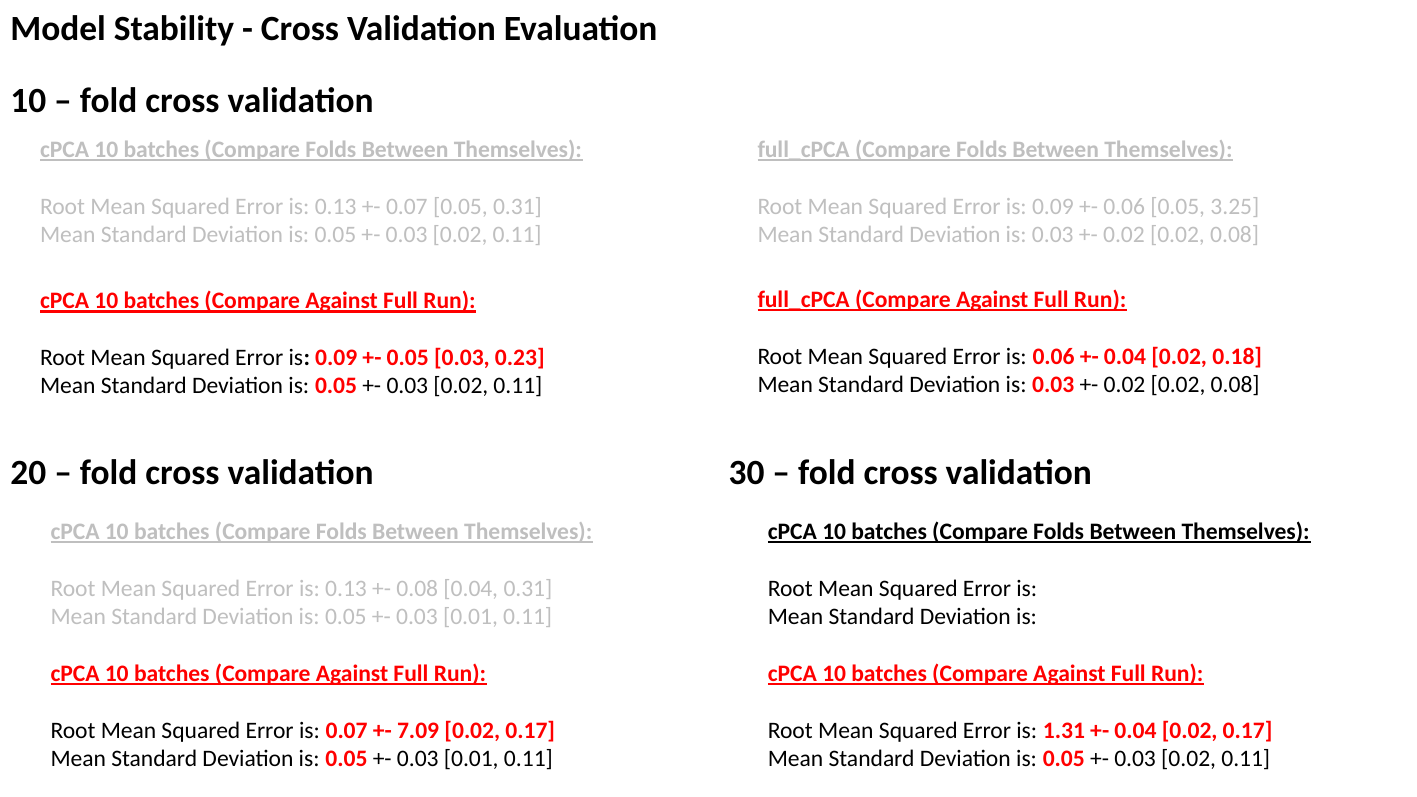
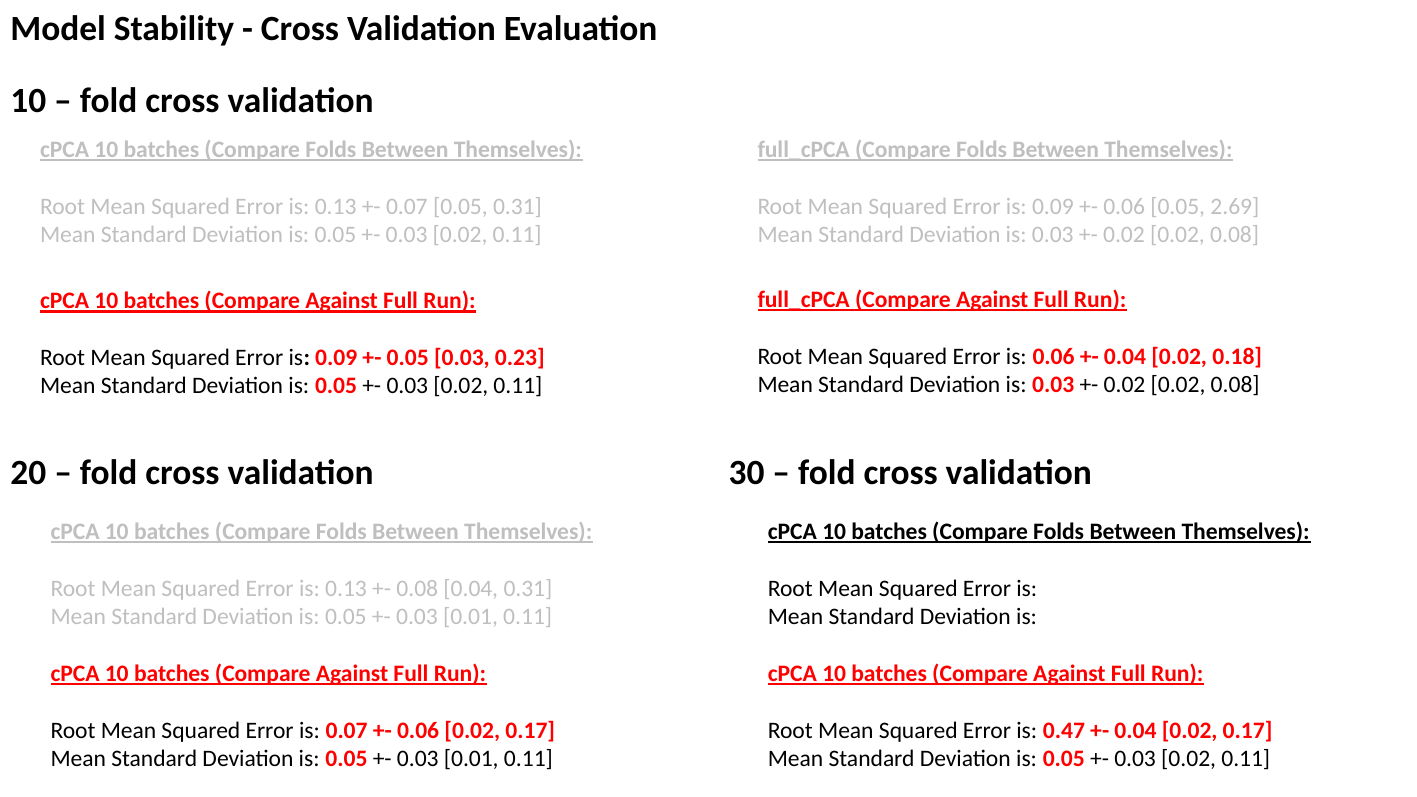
3.25: 3.25 -> 2.69
7.09 at (418, 730): 7.09 -> 0.06
1.31: 1.31 -> 0.47
